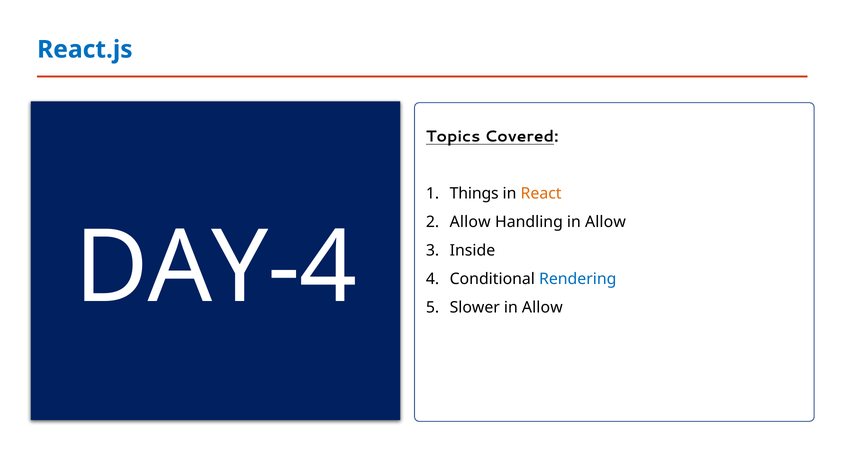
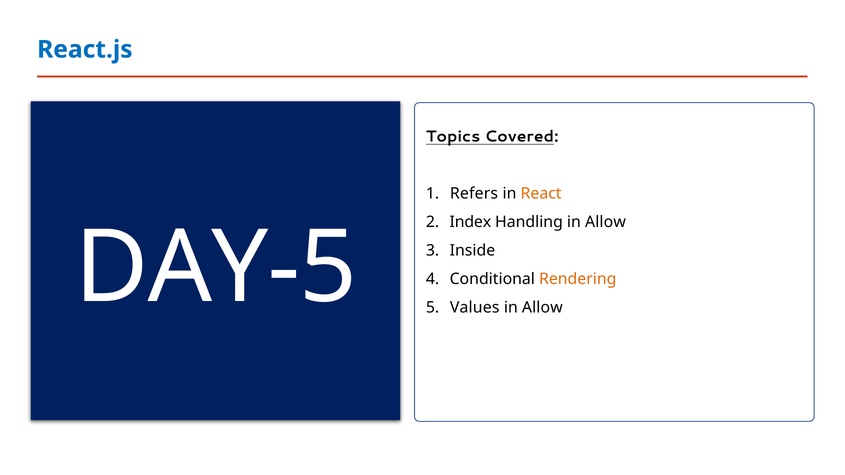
Things: Things -> Refers
Allow at (470, 222): Allow -> Index
DAY-4: DAY-4 -> DAY-5
Rendering colour: blue -> orange
Slower: Slower -> Values
